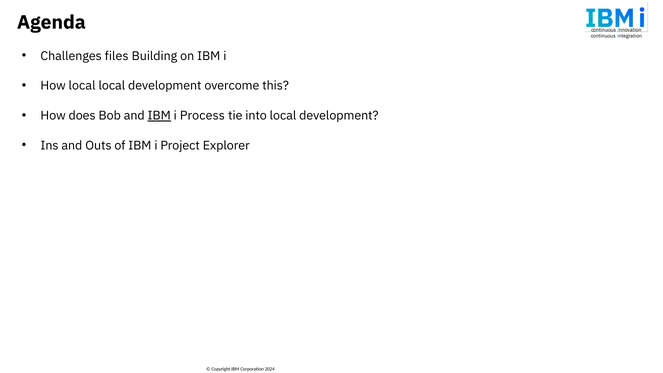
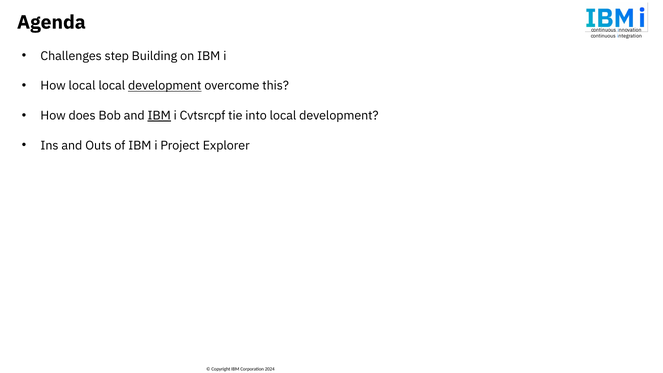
files: files -> step
development at (165, 86) underline: none -> present
Process: Process -> Cvtsrcpf
